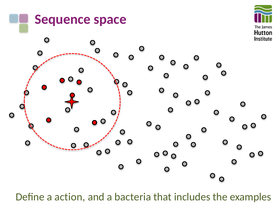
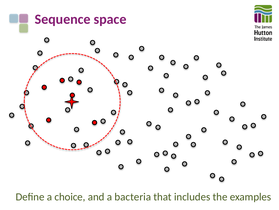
action: action -> choice
